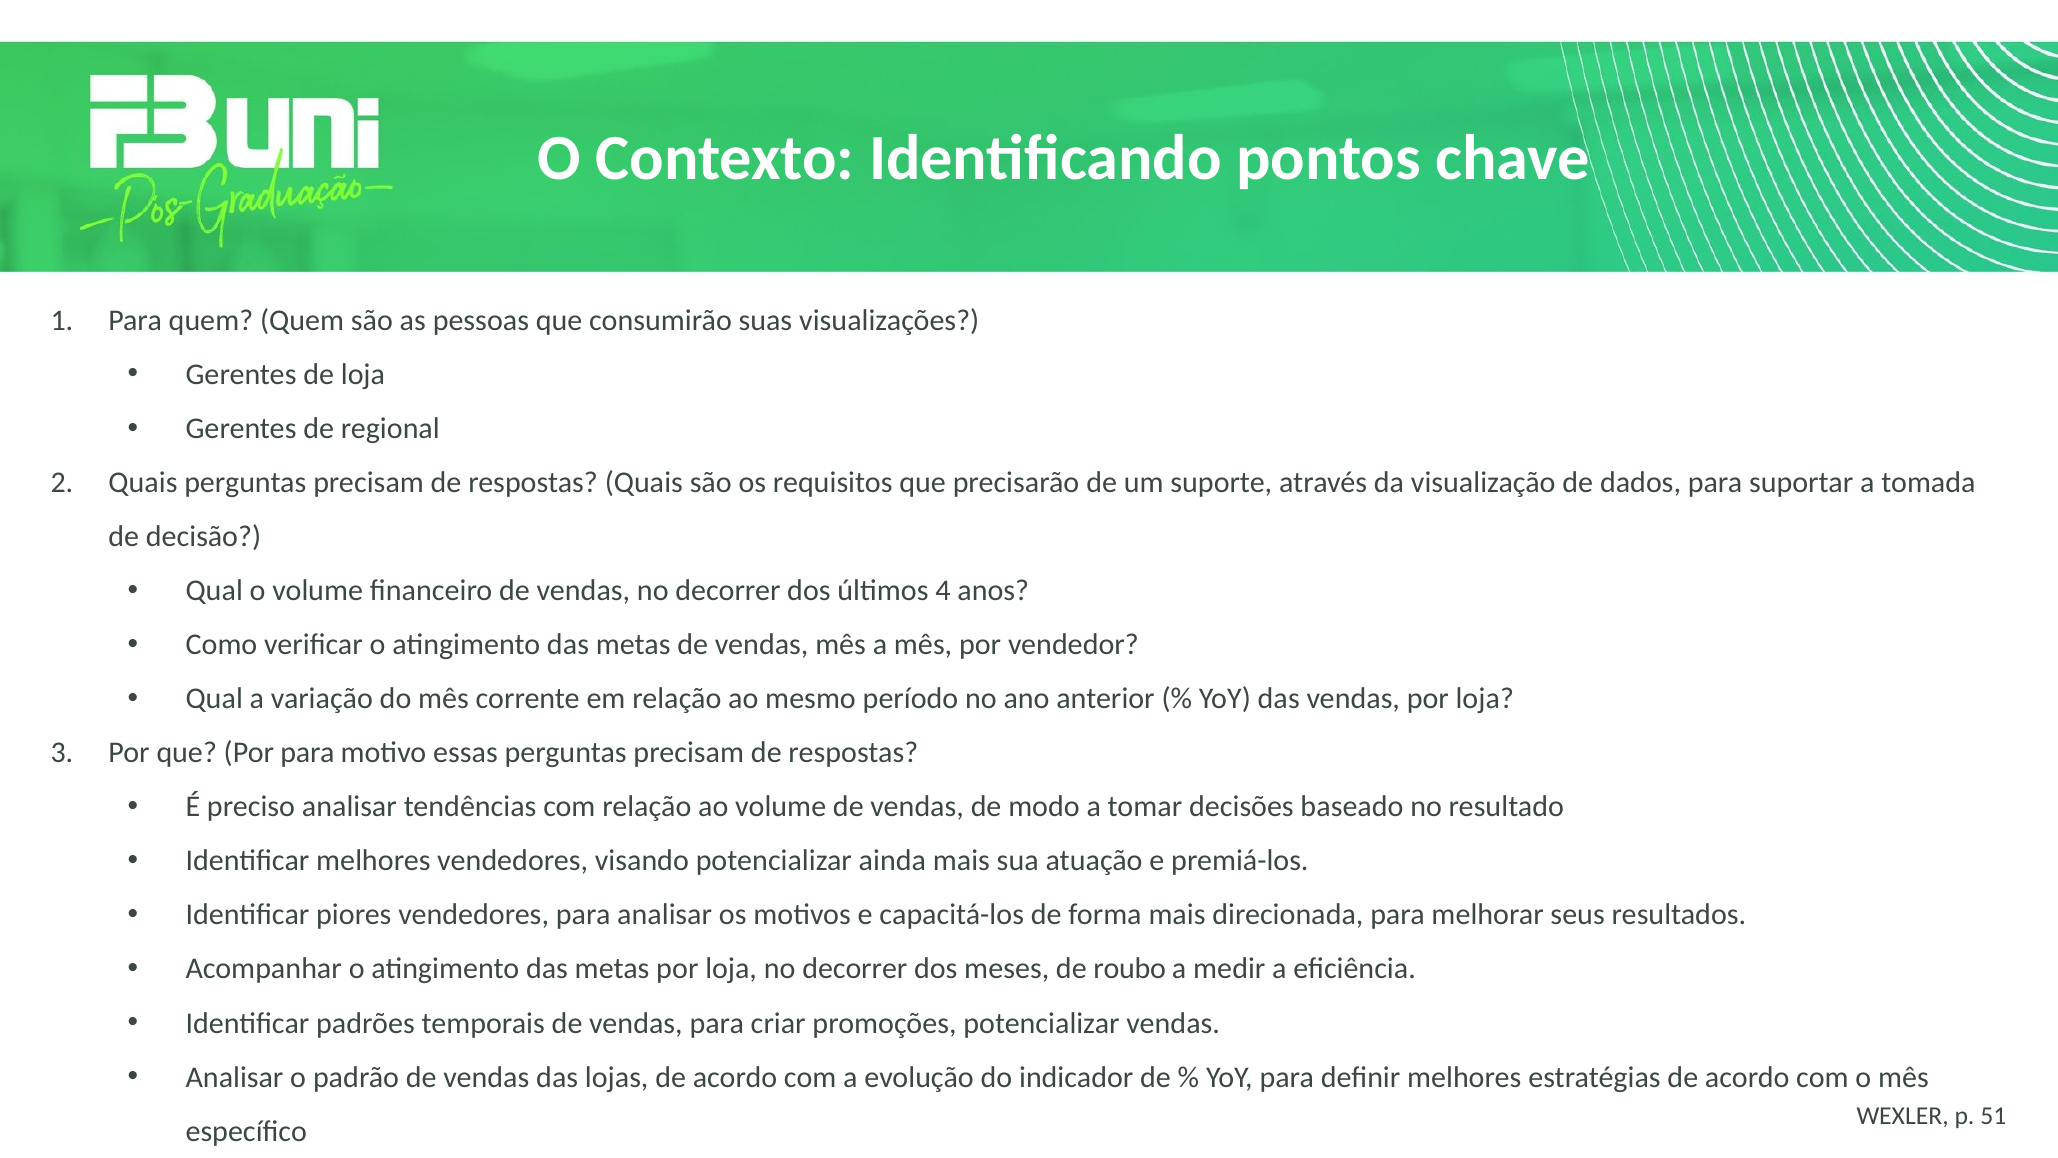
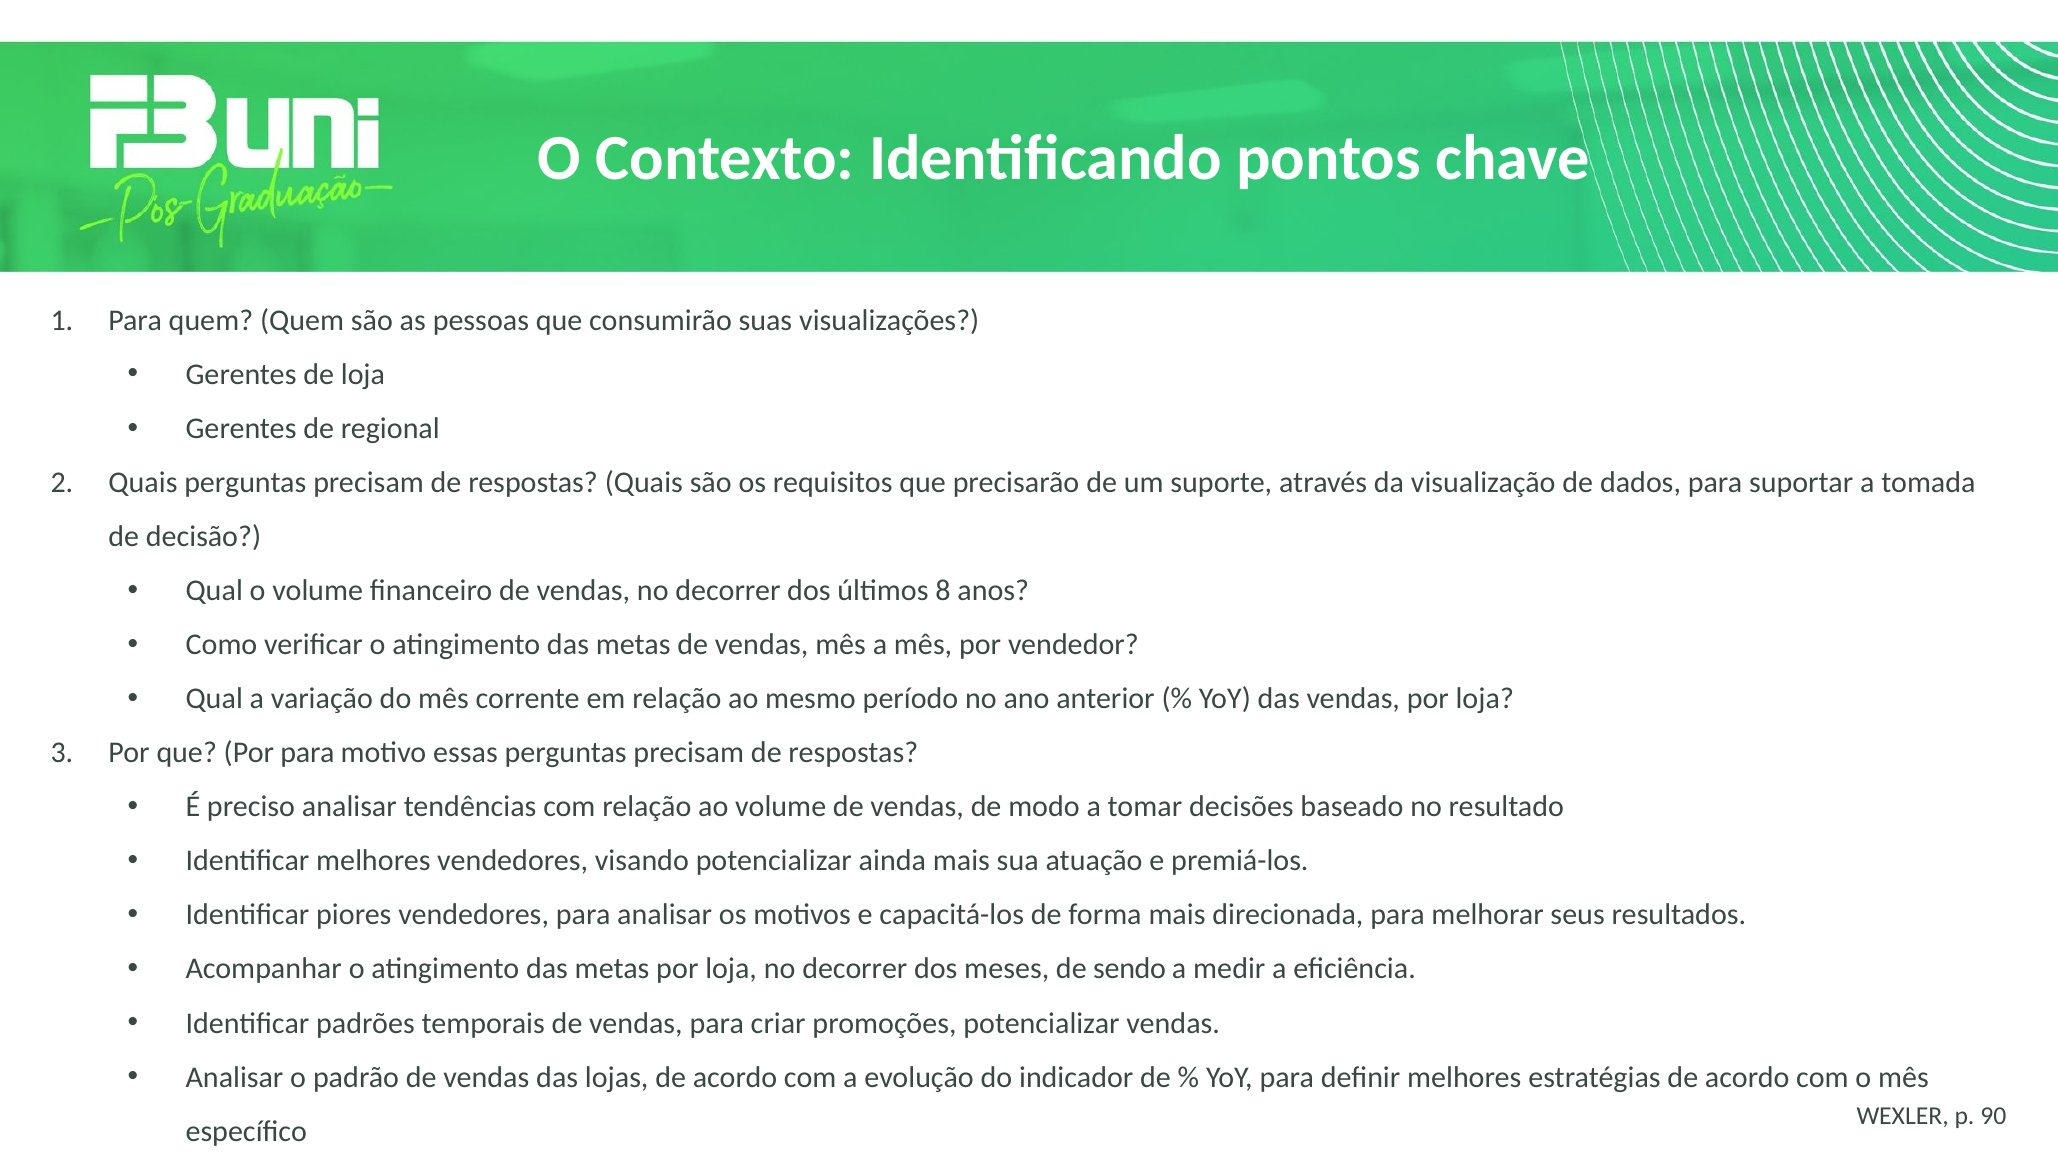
4: 4 -> 8
roubo: roubo -> sendo
51: 51 -> 90
